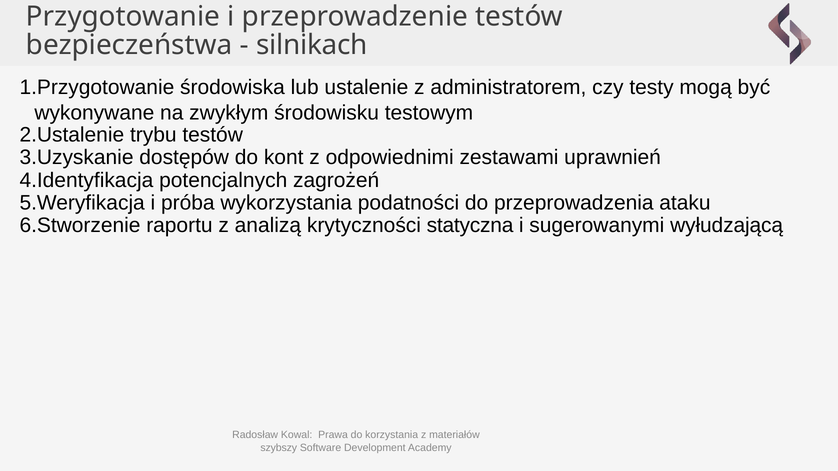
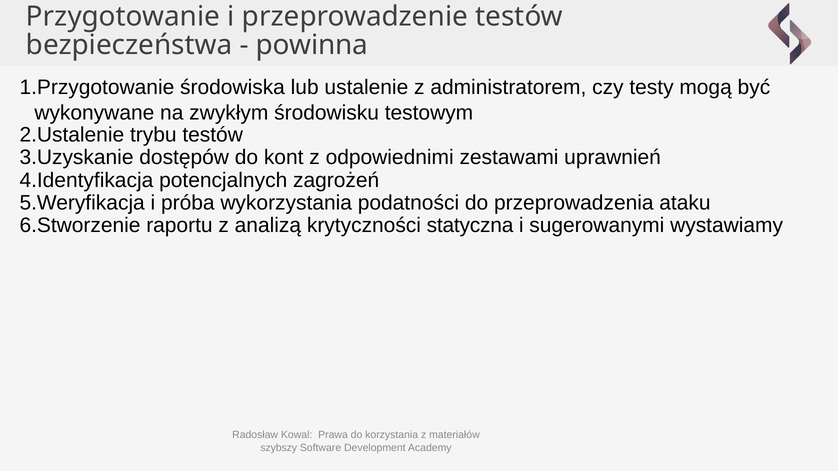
silnikach: silnikach -> powinna
wyłudzającą: wyłudzającą -> wystawiamy
